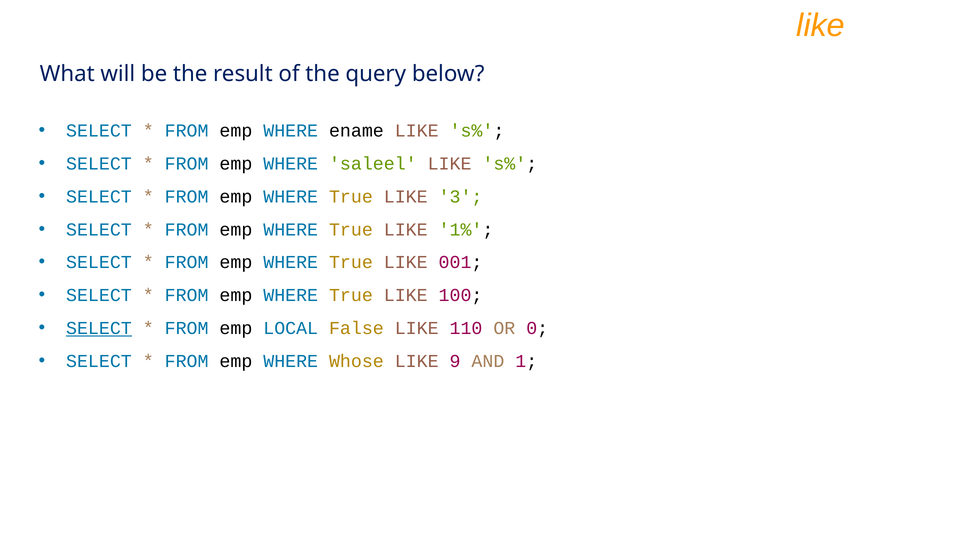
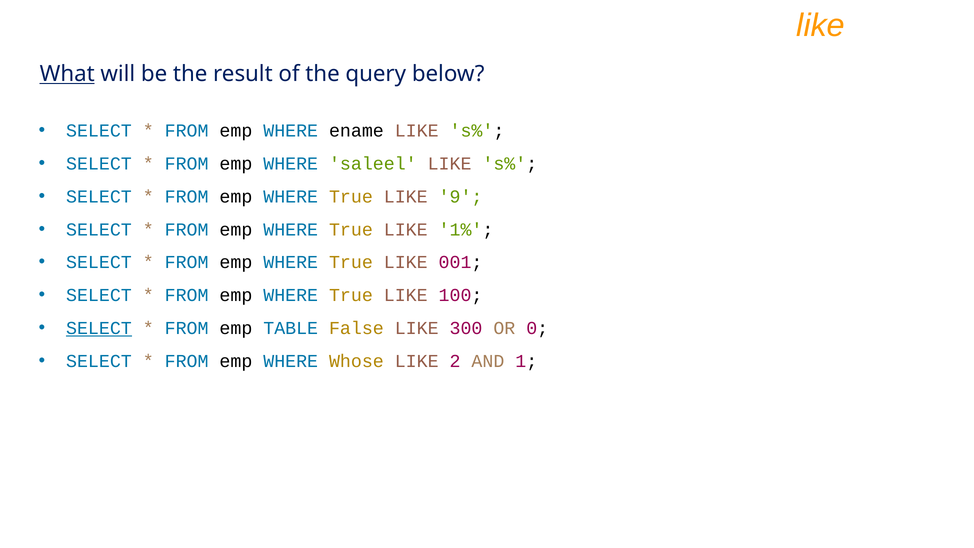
What underline: none -> present
3: 3 -> 9
LOCAL: LOCAL -> TABLE
110: 110 -> 300
9: 9 -> 2
